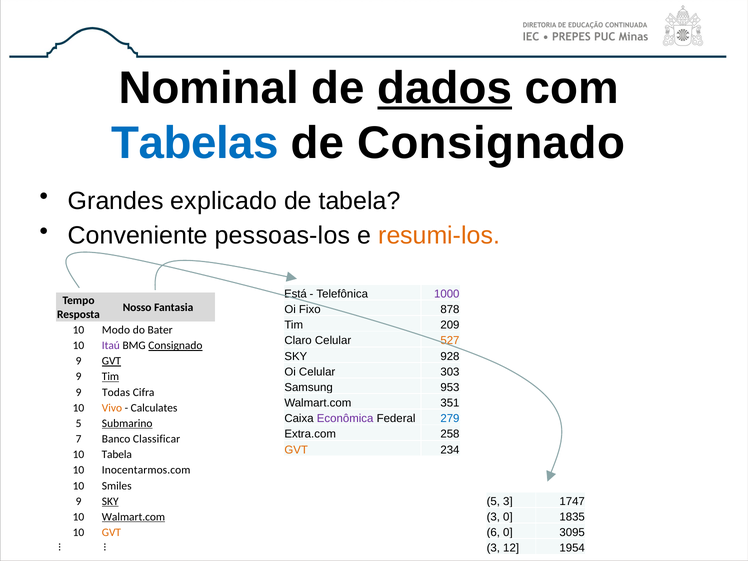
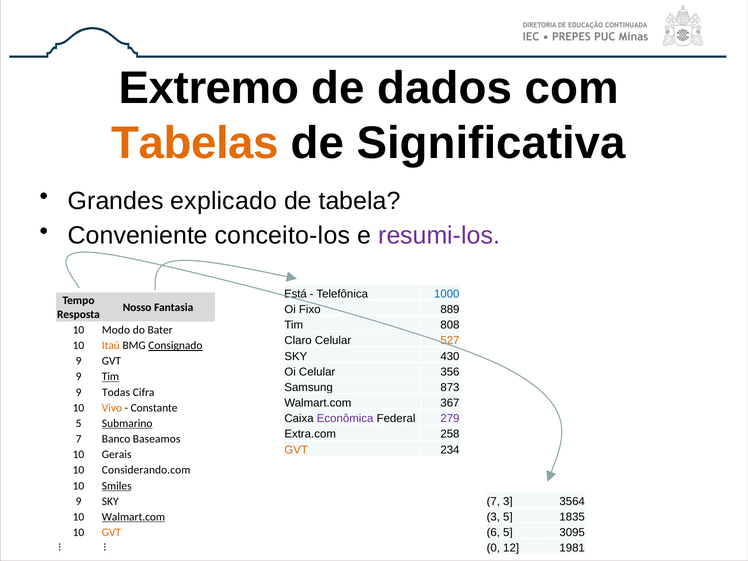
Nominal: Nominal -> Extremo
dados underline: present -> none
Tabelas colour: blue -> orange
de Consignado: Consignado -> Significativa
pessoas-los: pessoas-los -> conceito-los
resumi-los colour: orange -> purple
1000 colour: purple -> blue
878: 878 -> 889
209: 209 -> 808
Itaú colour: purple -> orange
928: 928 -> 430
GVT at (111, 361) underline: present -> none
303: 303 -> 356
953: 953 -> 873
351: 351 -> 367
Calculates: Calculates -> Constante
279 colour: blue -> purple
Classificar: Classificar -> Baseamos
10 Tabela: Tabela -> Gerais
Inocentarmos.com: Inocentarmos.com -> Considerando.com
Smiles underline: none -> present
5 at (493, 501): 5 -> 7
1747: 1747 -> 3564
SKY at (110, 501) underline: present -> none
3 0: 0 -> 5
6 0: 0 -> 5
3 at (493, 548): 3 -> 0
1954: 1954 -> 1981
